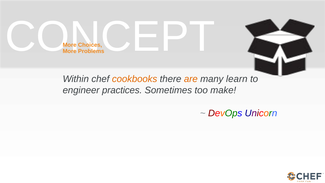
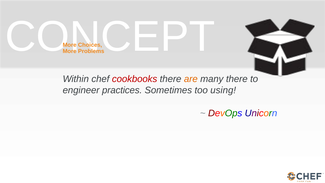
cookbooks colour: orange -> red
many learn: learn -> there
make: make -> using
